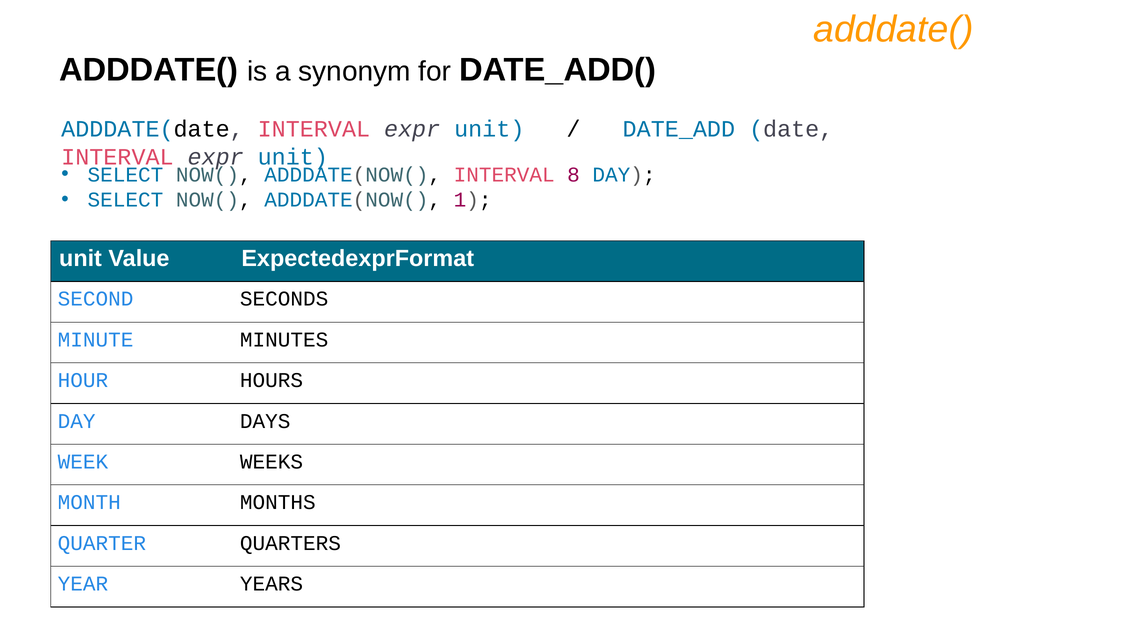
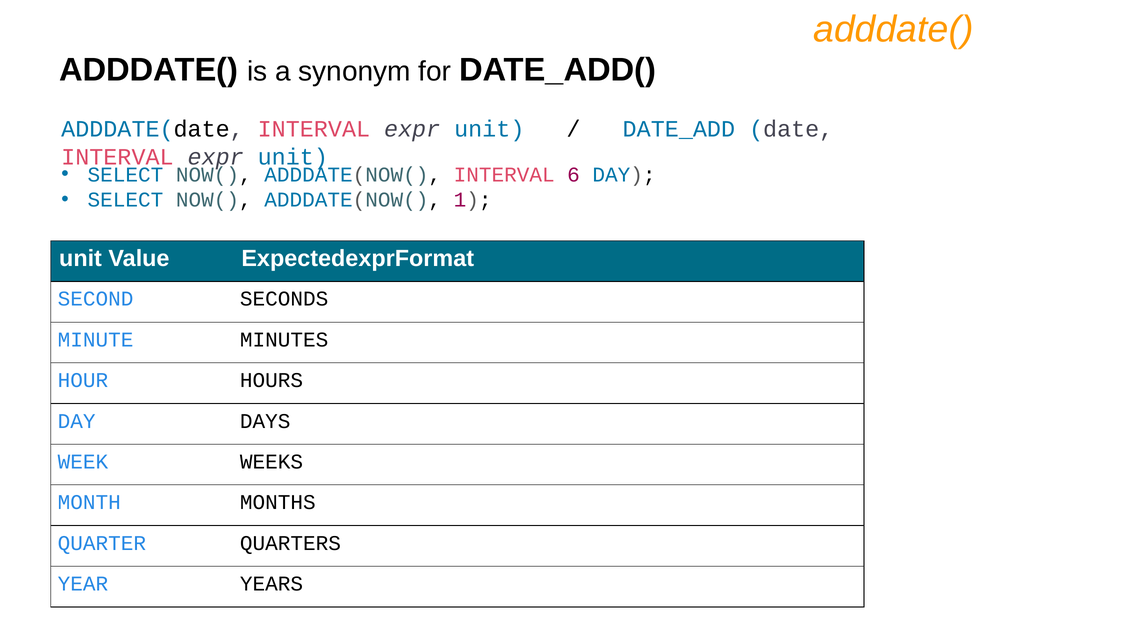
8: 8 -> 6
